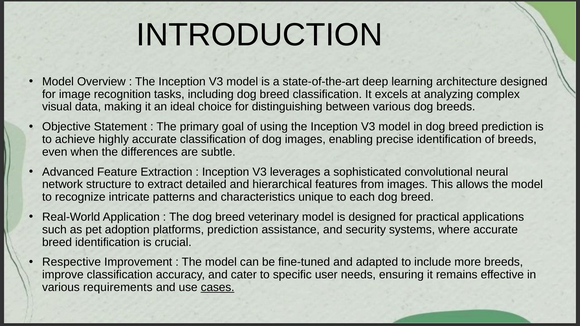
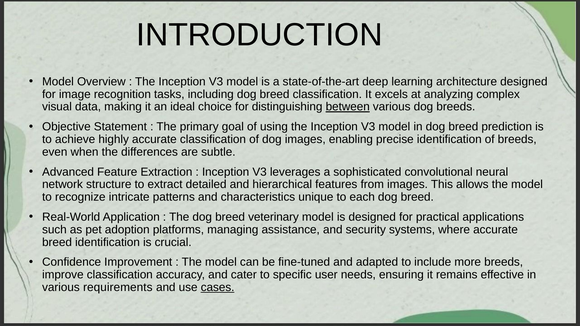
between underline: none -> present
platforms prediction: prediction -> managing
Respective: Respective -> Confidence
